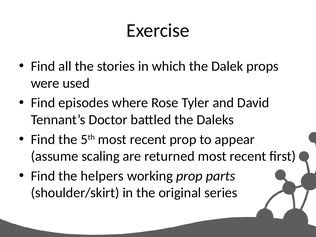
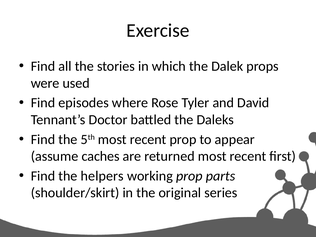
scaling: scaling -> caches
